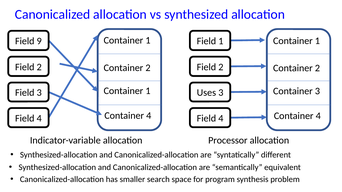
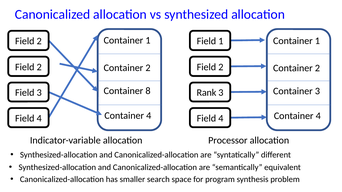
9 at (39, 41): 9 -> 2
1 at (148, 91): 1 -> 8
Uses: Uses -> Rank
